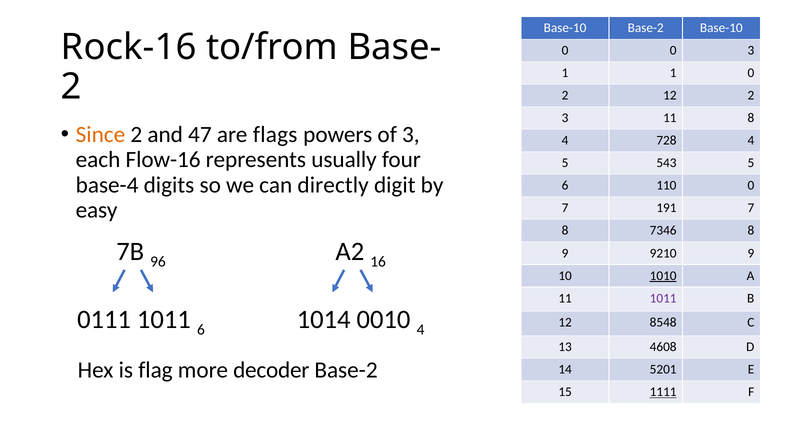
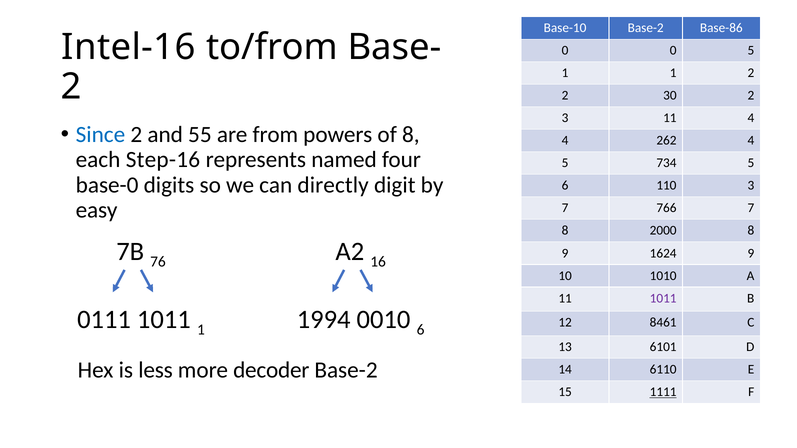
Base-2 Base-10: Base-10 -> Base-86
Rock-16: Rock-16 -> Intel-16
0 3: 3 -> 5
1 0: 0 -> 2
2 12: 12 -> 30
11 8: 8 -> 4
Since colour: orange -> blue
47: 47 -> 55
flags: flags -> from
of 3: 3 -> 8
728: 728 -> 262
Flow-16: Flow-16 -> Step-16
usually: usually -> named
543: 543 -> 734
base-4: base-4 -> base-0
110 0: 0 -> 3
191: 191 -> 766
7346: 7346 -> 2000
96: 96 -> 76
9210: 9210 -> 1624
1010 underline: present -> none
1011 6: 6 -> 1
1014: 1014 -> 1994
0010 4: 4 -> 6
8548: 8548 -> 8461
4608: 4608 -> 6101
flag: flag -> less
5201: 5201 -> 6110
